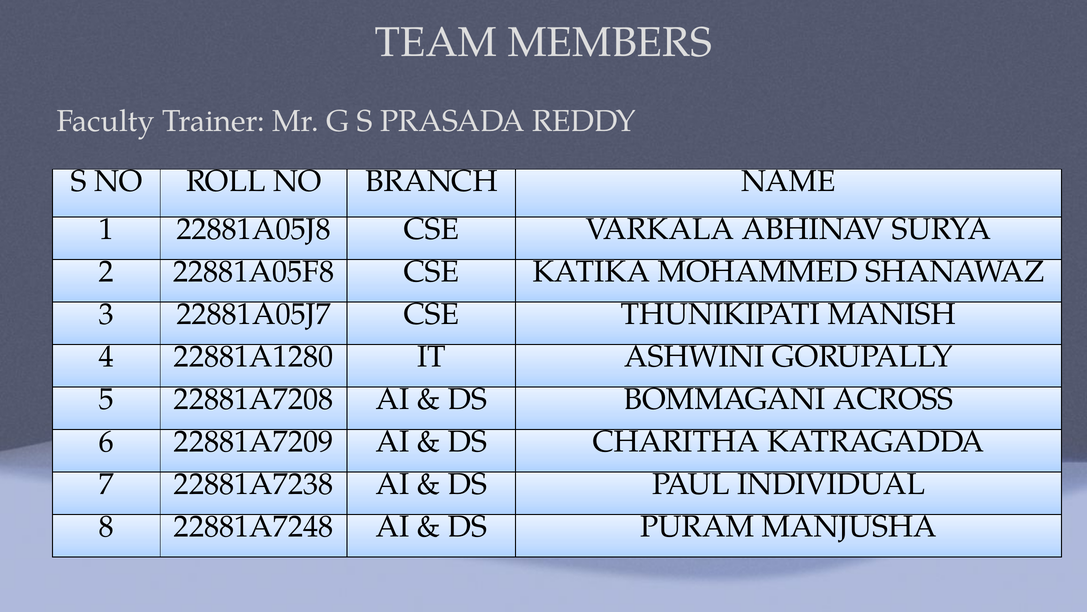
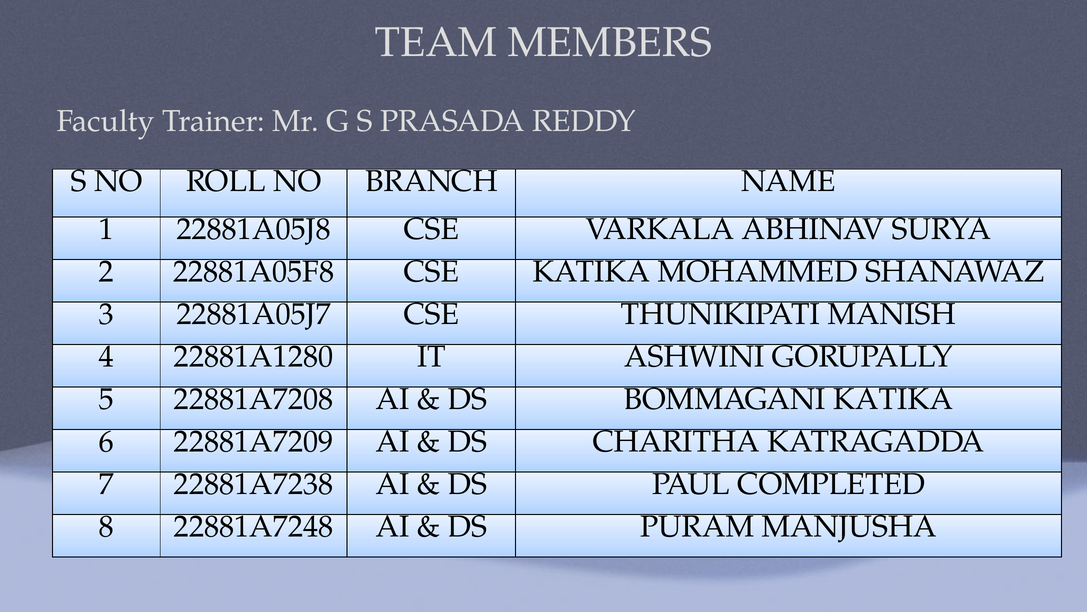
BOMMAGANI ACROSS: ACROSS -> KATIKA
INDIVIDUAL: INDIVIDUAL -> COMPLETED
